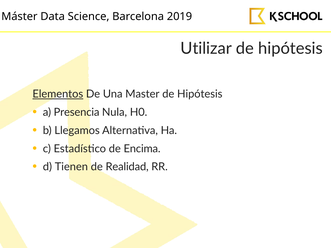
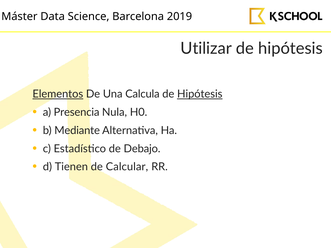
Master: Master -> Calcula
Hipótesis at (200, 94) underline: none -> present
Llegamos: Llegamos -> Mediante
Encima: Encima -> Debajo
Realidad: Realidad -> Calcular
